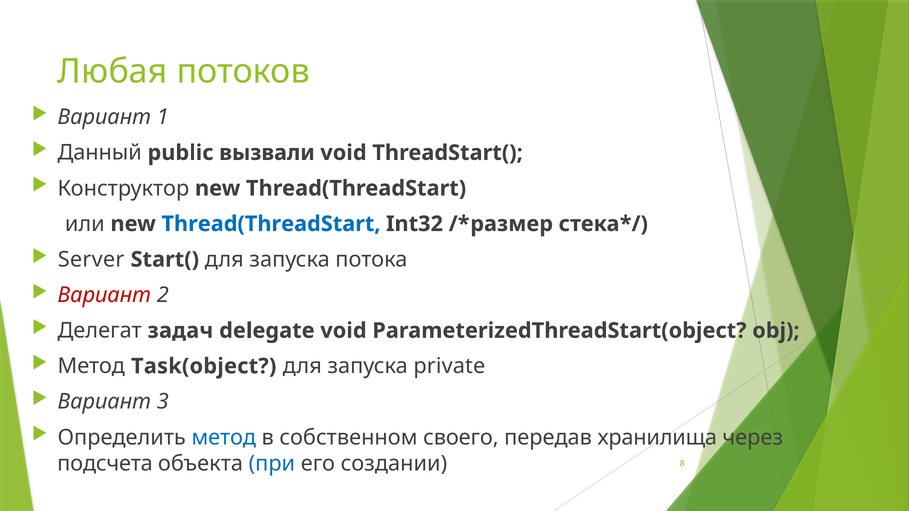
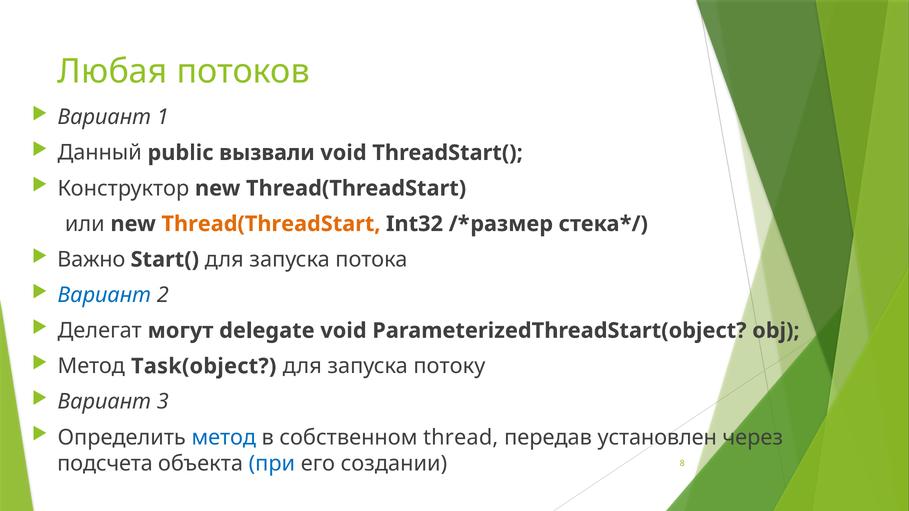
Thread(ThreadStart at (271, 224) colour: blue -> orange
Server: Server -> Важно
Вариант at (104, 295) colour: red -> blue
задач: задач -> могут
private: private -> потоку
своего: своего -> thread
хранилища: хранилища -> установлен
